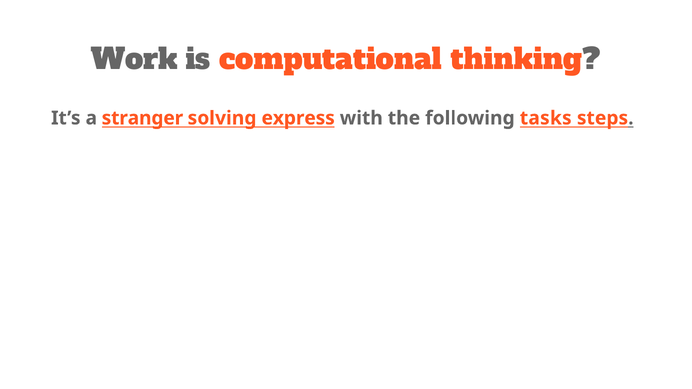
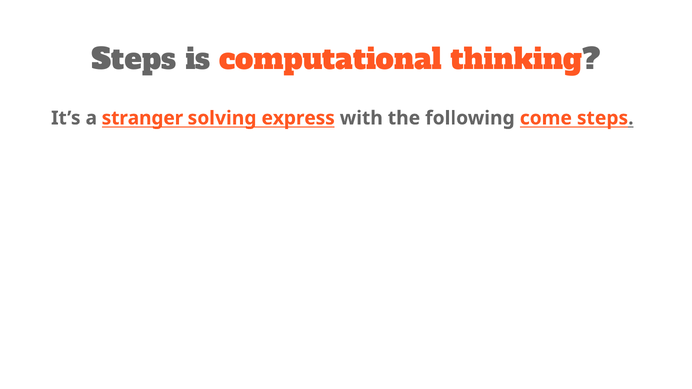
Work at (134, 60): Work -> Steps
tasks: tasks -> come
